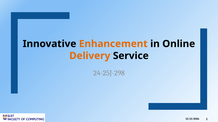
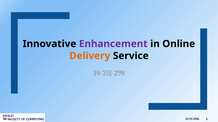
Enhancement colour: orange -> purple
